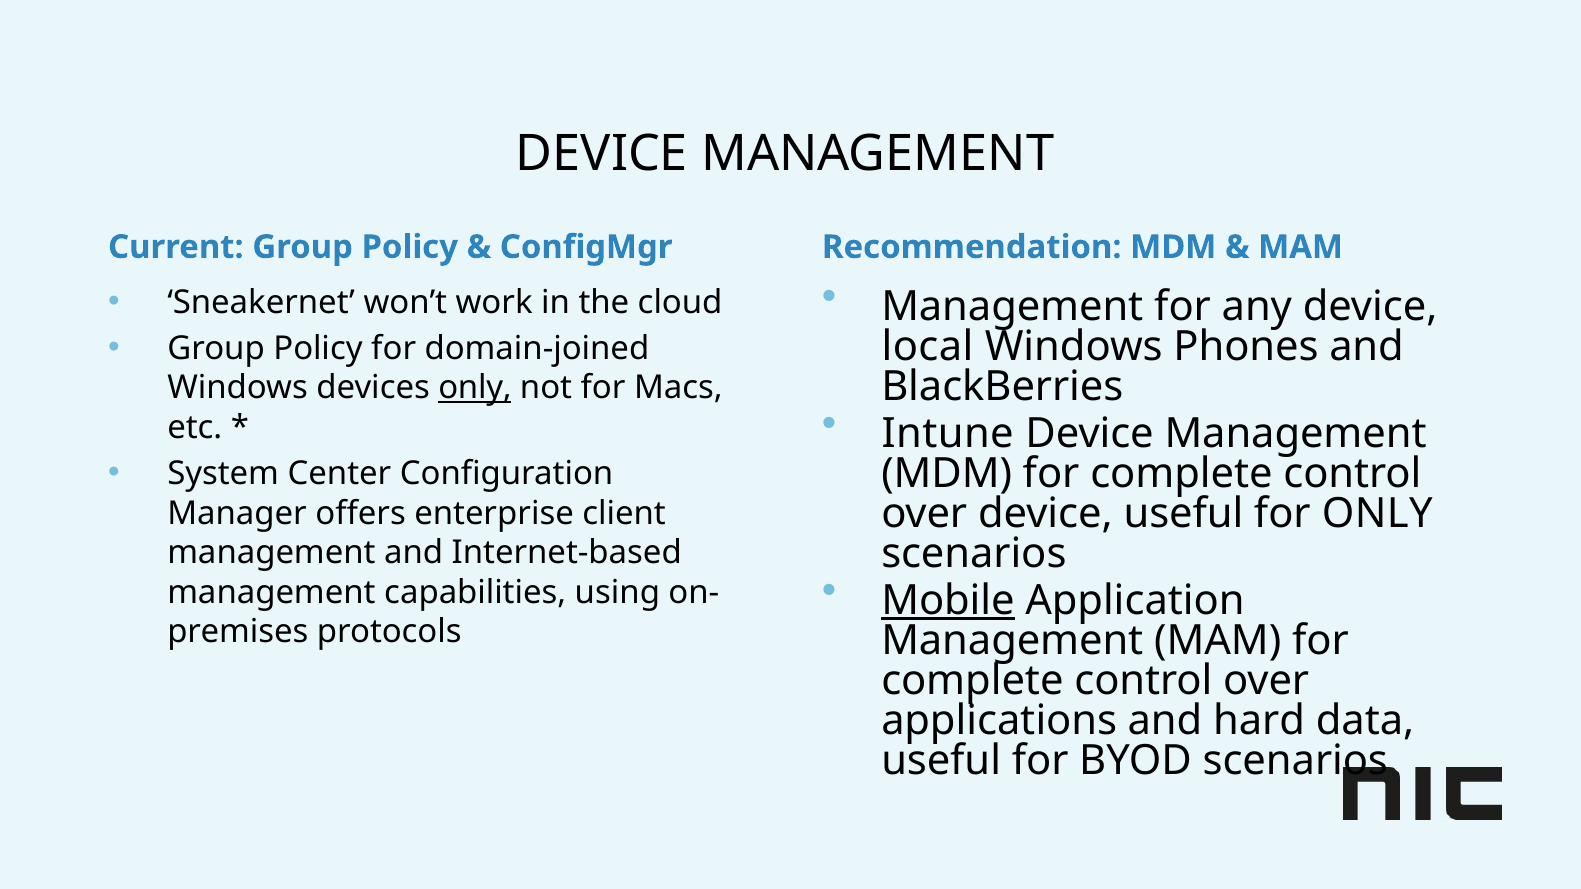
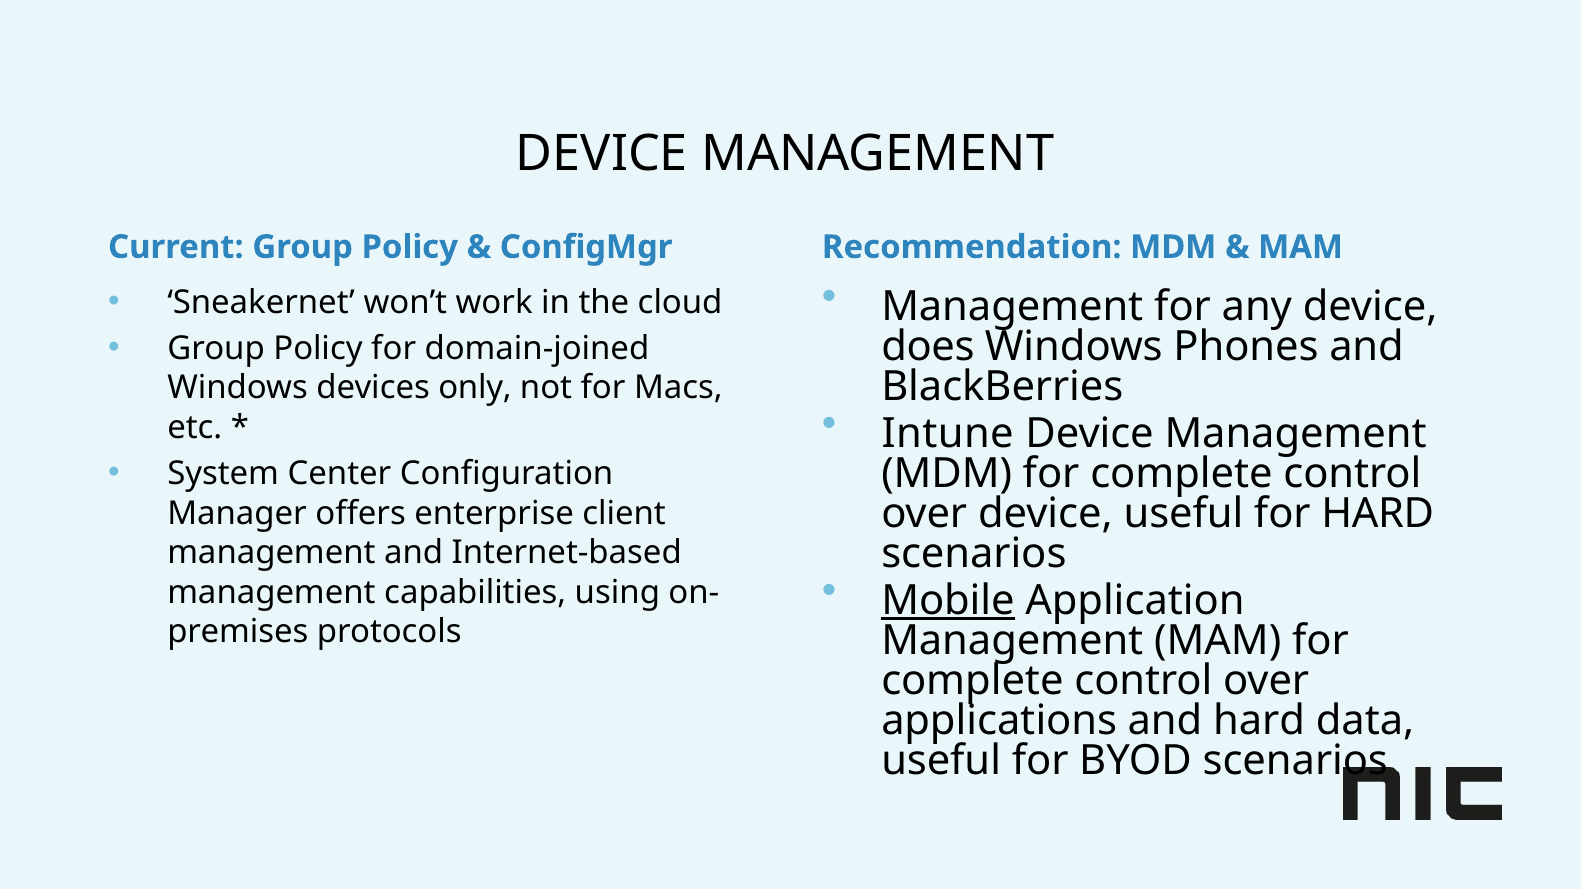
local: local -> does
only at (475, 388) underline: present -> none
for ONLY: ONLY -> HARD
